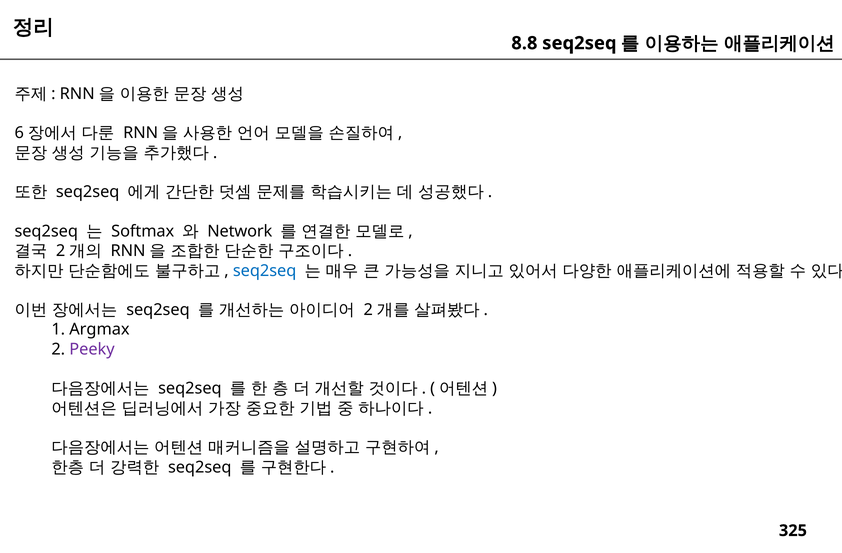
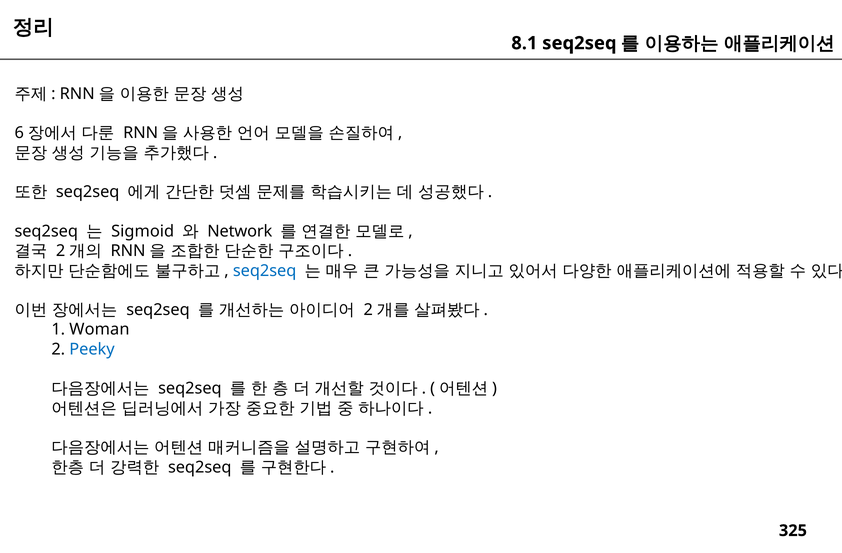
8.8: 8.8 -> 8.1
Softmax: Softmax -> Sigmoid
Argmax: Argmax -> Woman
Peeky colour: purple -> blue
